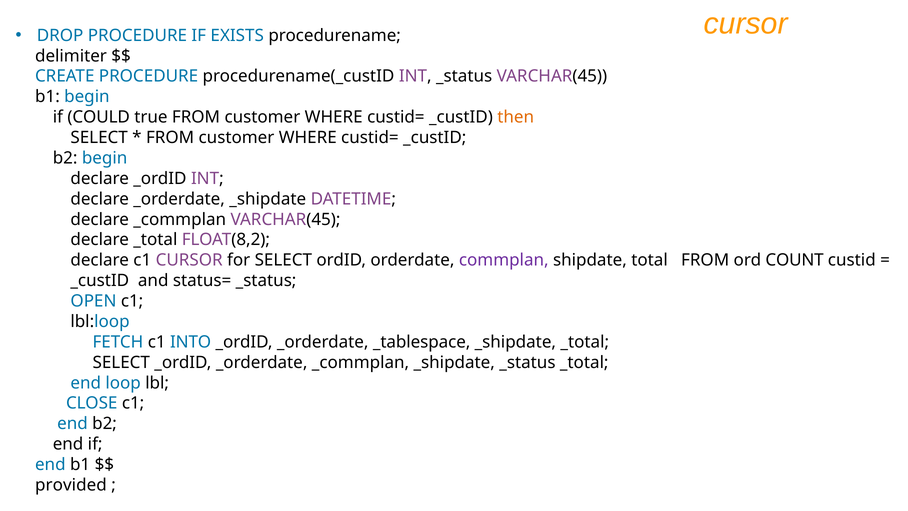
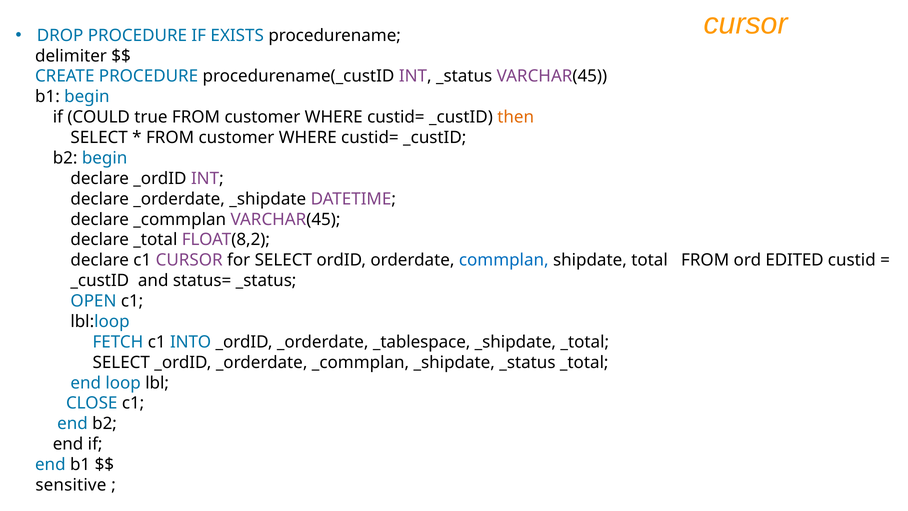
commplan colour: purple -> blue
COUNT: COUNT -> EDITED
provided: provided -> sensitive
